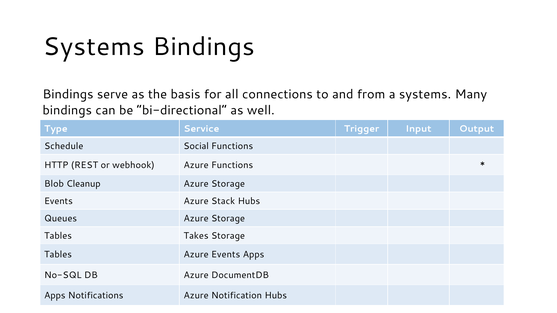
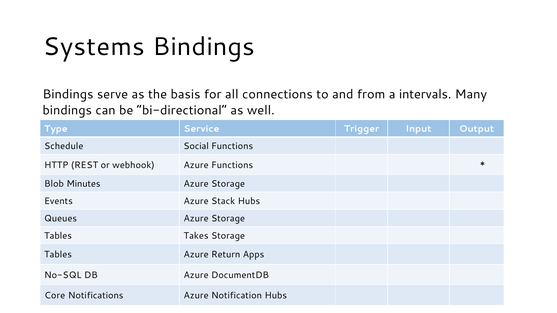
a systems: systems -> intervals
Cleanup: Cleanup -> Minutes
Azure Events: Events -> Return
Apps at (55, 296): Apps -> Core
